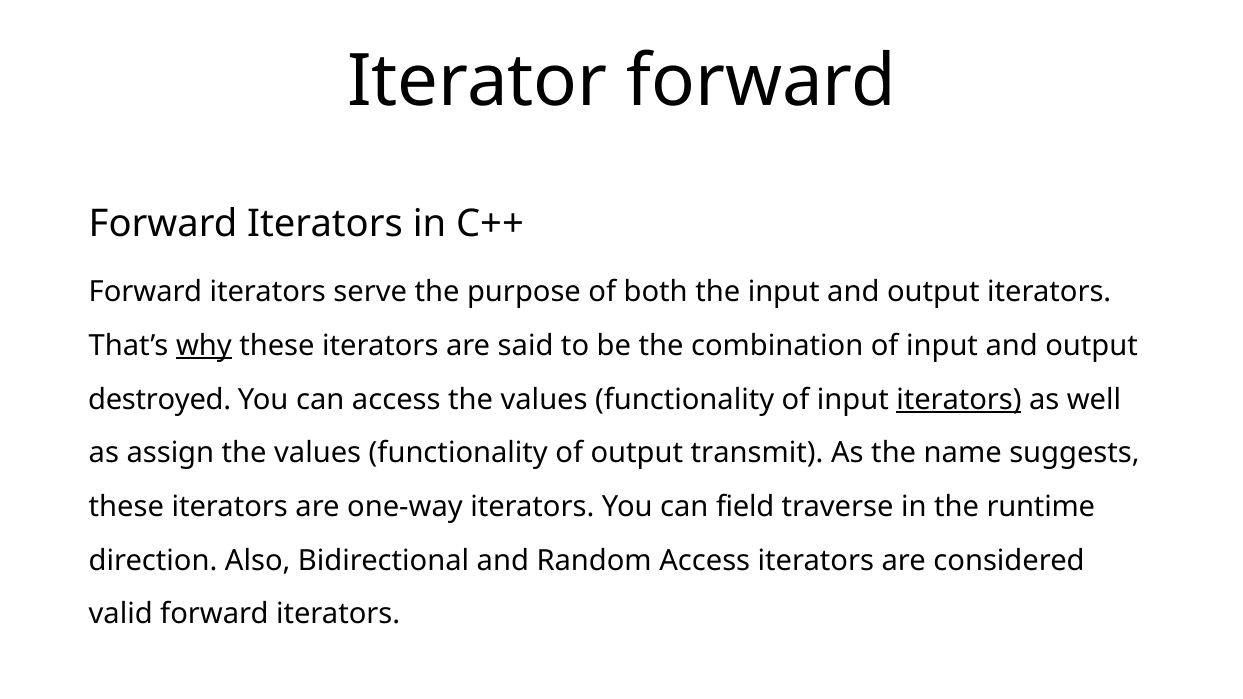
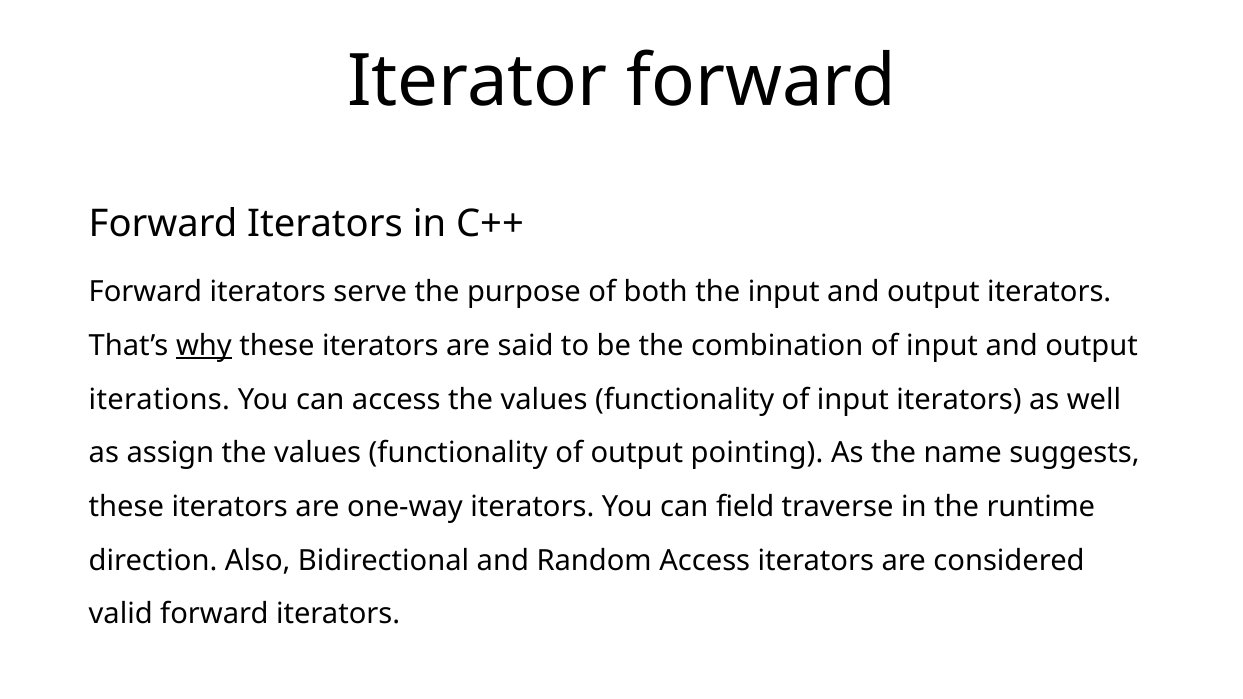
destroyed: destroyed -> iterations
iterators at (959, 400) underline: present -> none
transmit: transmit -> pointing
